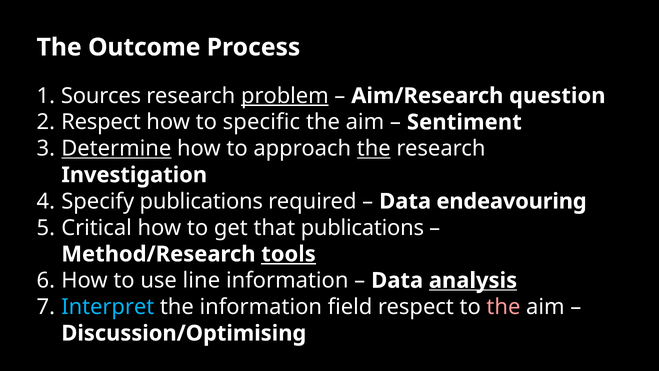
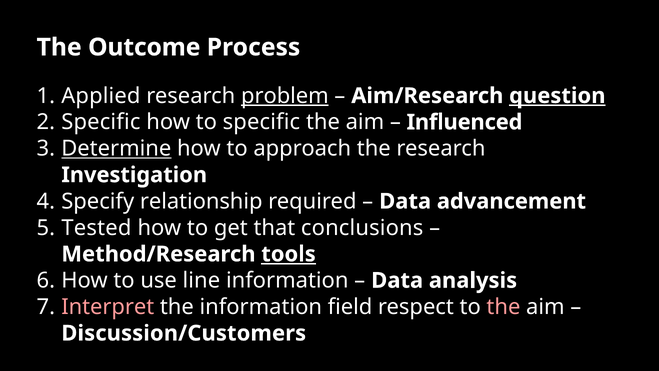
Sources: Sources -> Applied
question underline: none -> present
Respect at (101, 122): Respect -> Specific
Sentiment: Sentiment -> Influenced
the at (374, 148) underline: present -> none
Specify publications: publications -> relationship
endeavouring: endeavouring -> advancement
Critical: Critical -> Tested
that publications: publications -> conclusions
analysis underline: present -> none
Interpret colour: light blue -> pink
Discussion/Optimising: Discussion/Optimising -> Discussion/Customers
